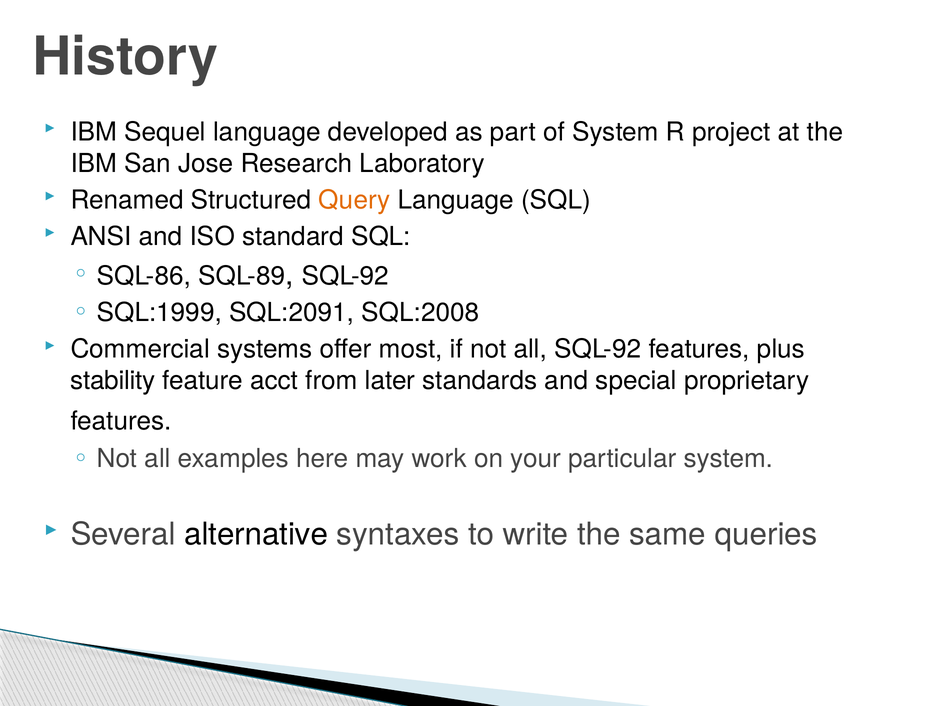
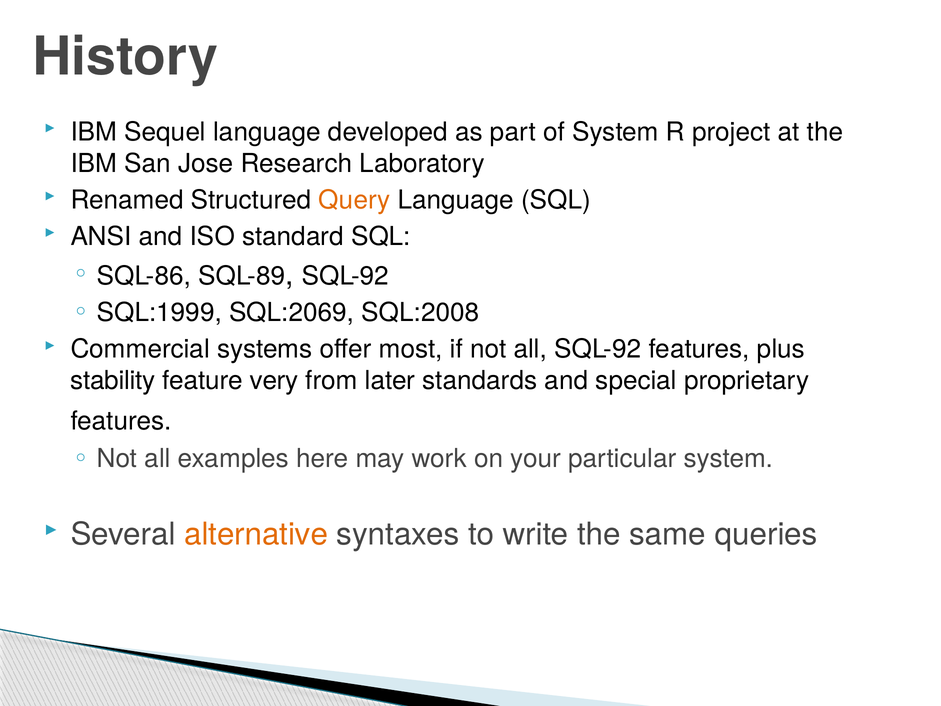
SQL:2091: SQL:2091 -> SQL:2069
acct: acct -> very
alternative colour: black -> orange
